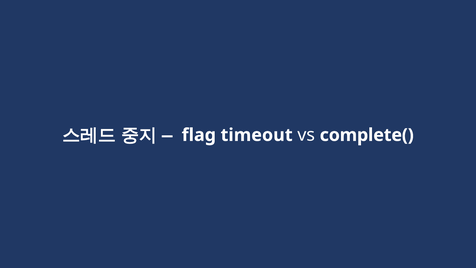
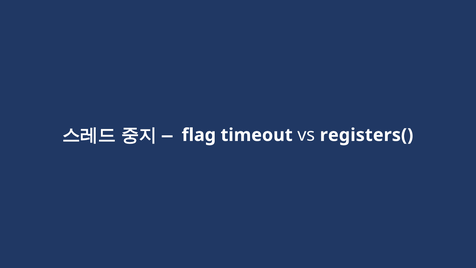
complete(: complete( -> registers(
